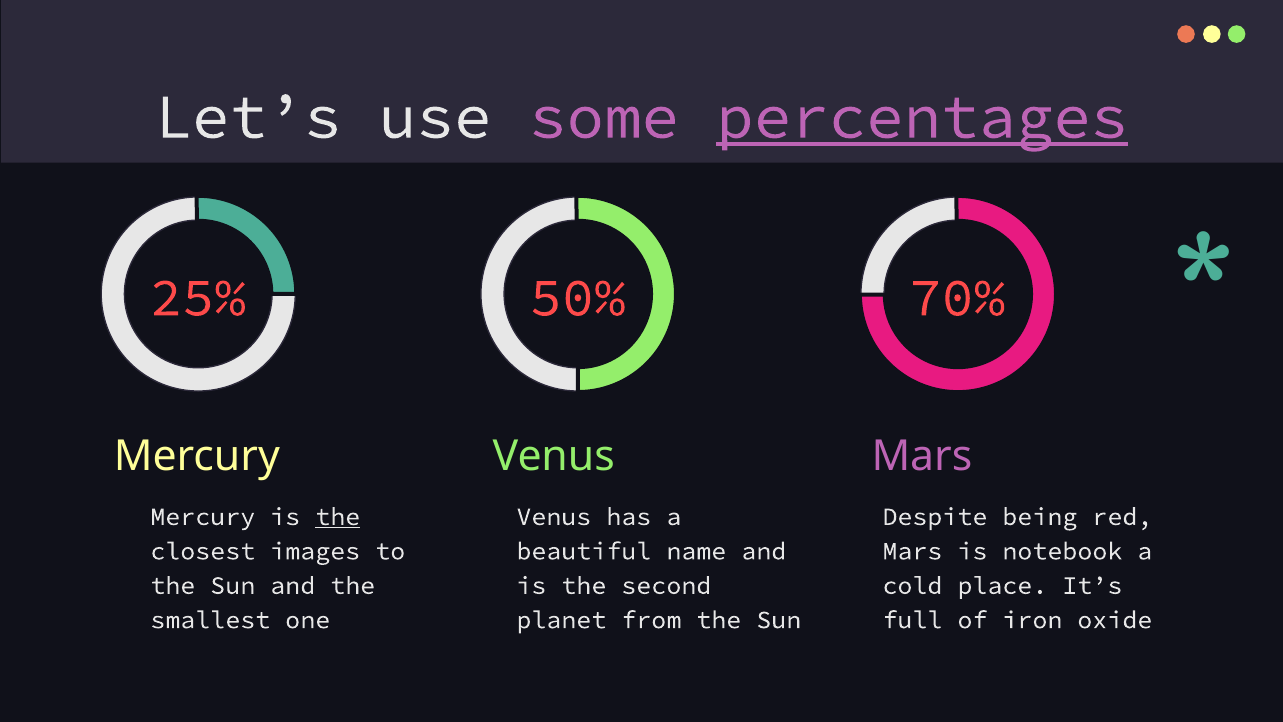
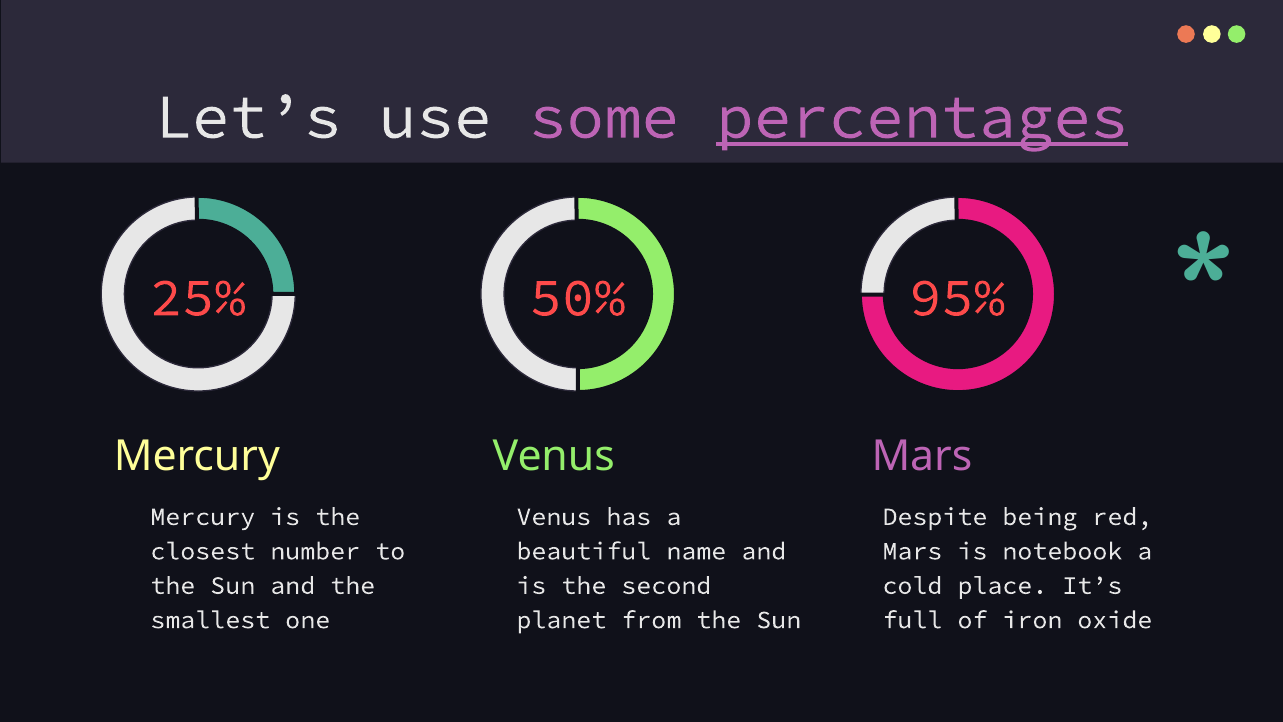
70%: 70% -> 95%
the at (338, 517) underline: present -> none
images: images -> number
